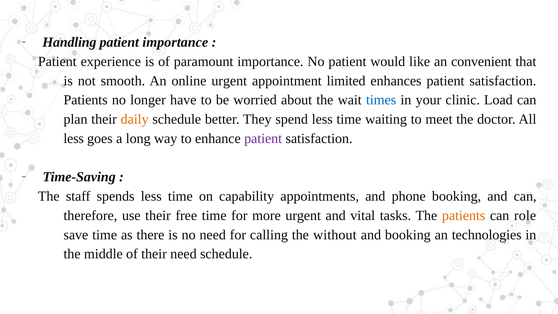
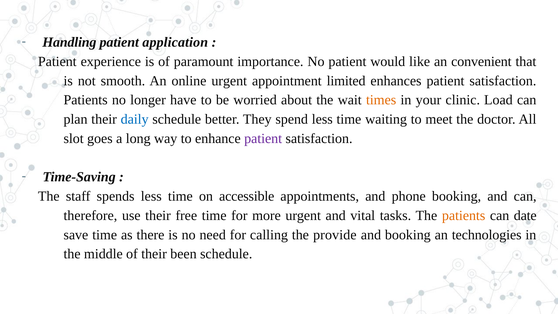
patient importance: importance -> application
times colour: blue -> orange
daily colour: orange -> blue
less at (74, 138): less -> slot
capability: capability -> accessible
role: role -> date
without: without -> provide
their need: need -> been
